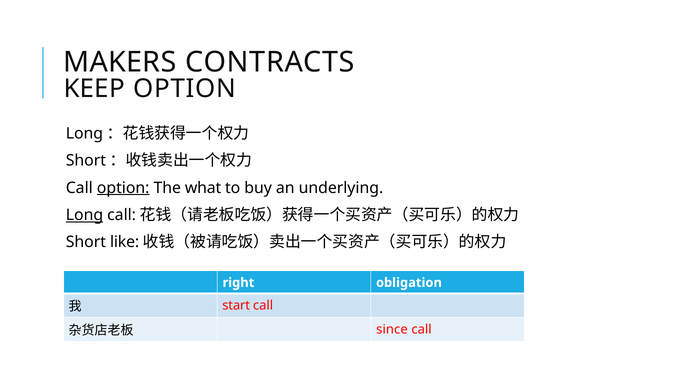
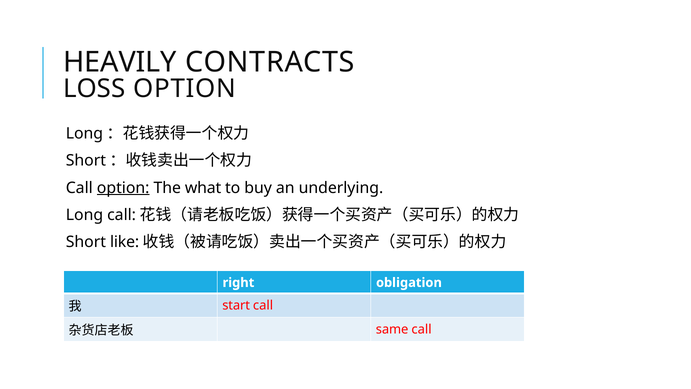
MAKERS: MAKERS -> HEAVILY
KEEP: KEEP -> LOSS
Long at (84, 215) underline: present -> none
since: since -> same
